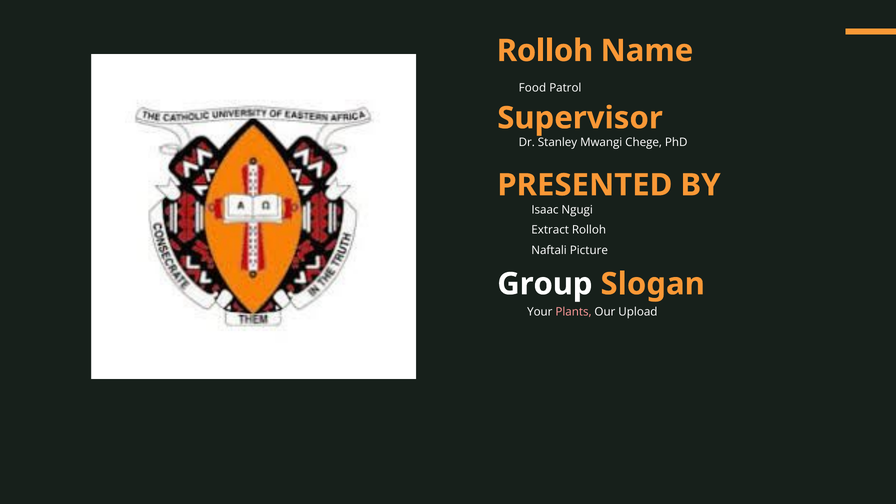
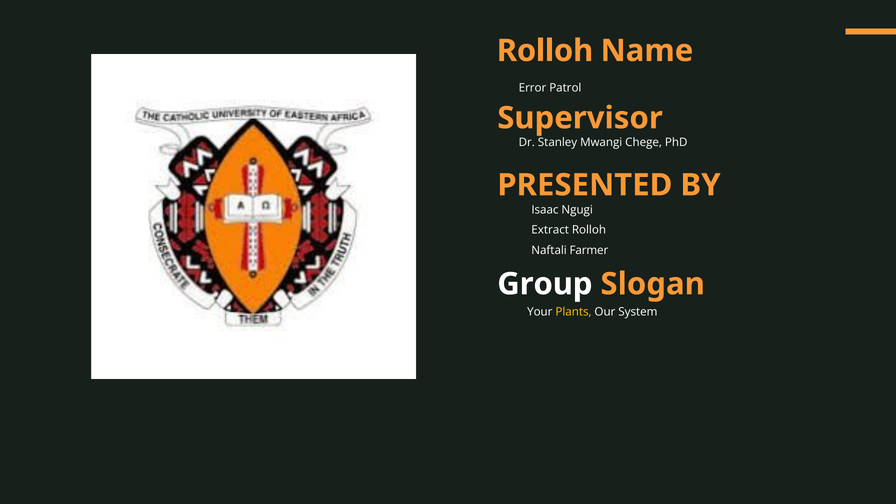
Food: Food -> Error
Picture: Picture -> Farmer
Plants colour: pink -> yellow
Upload: Upload -> System
